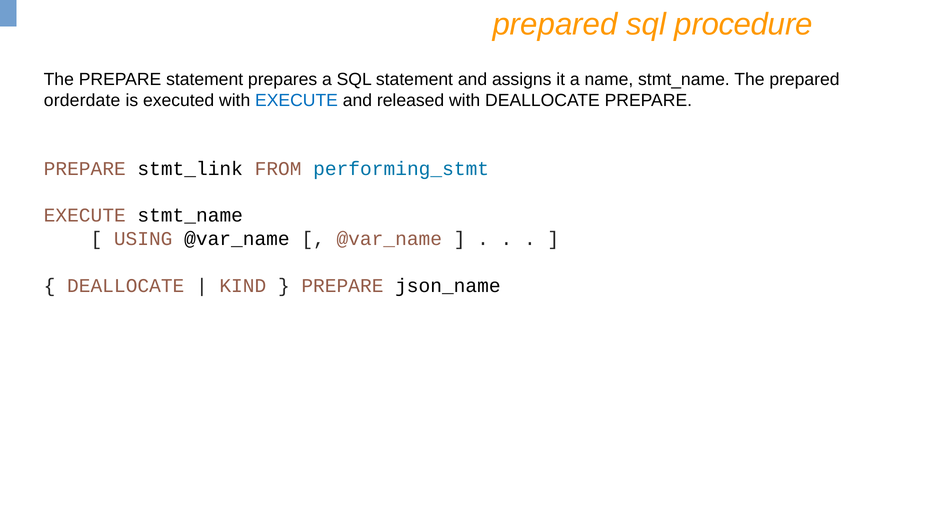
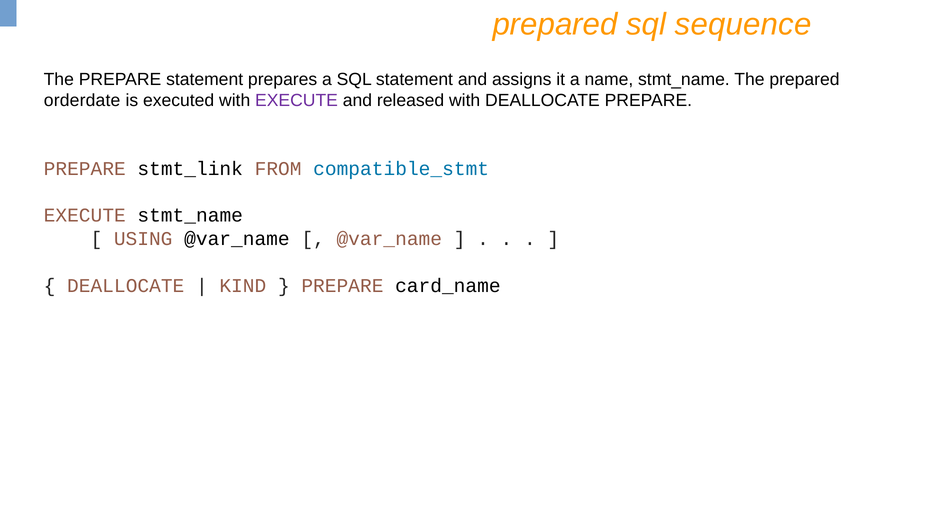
procedure: procedure -> sequence
EXECUTE at (297, 101) colour: blue -> purple
performing_stmt: performing_stmt -> compatible_stmt
json_name: json_name -> card_name
